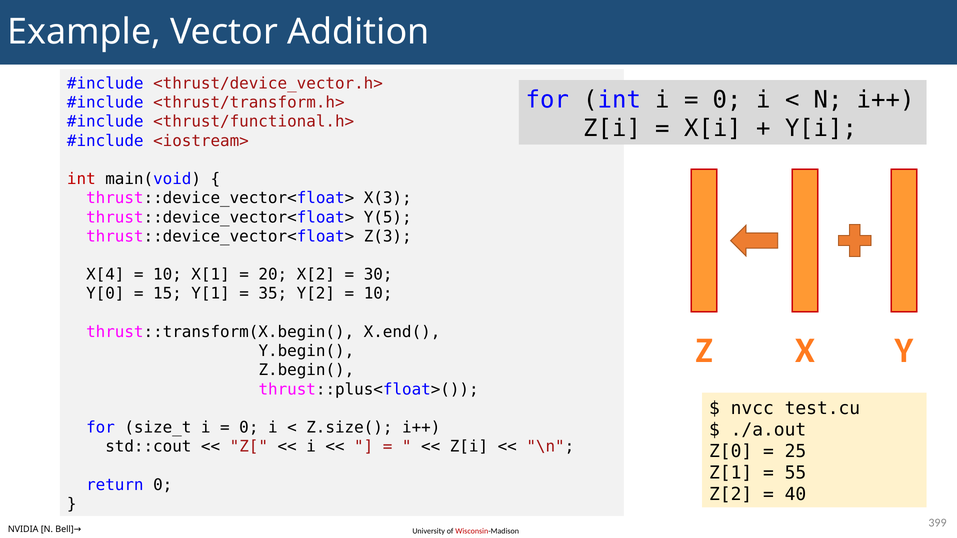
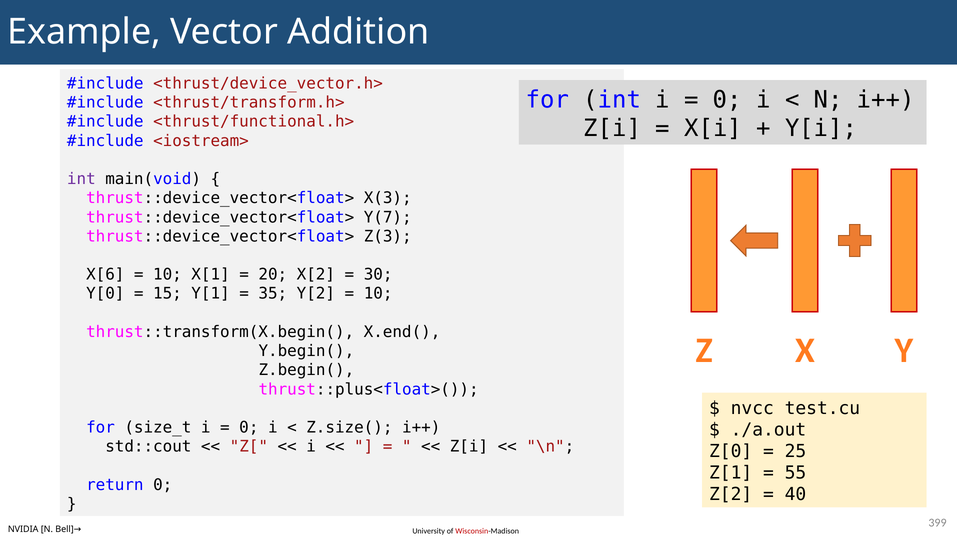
int at (81, 179) colour: red -> purple
Y(5: Y(5 -> Y(7
X[4: X[4 -> X[6
